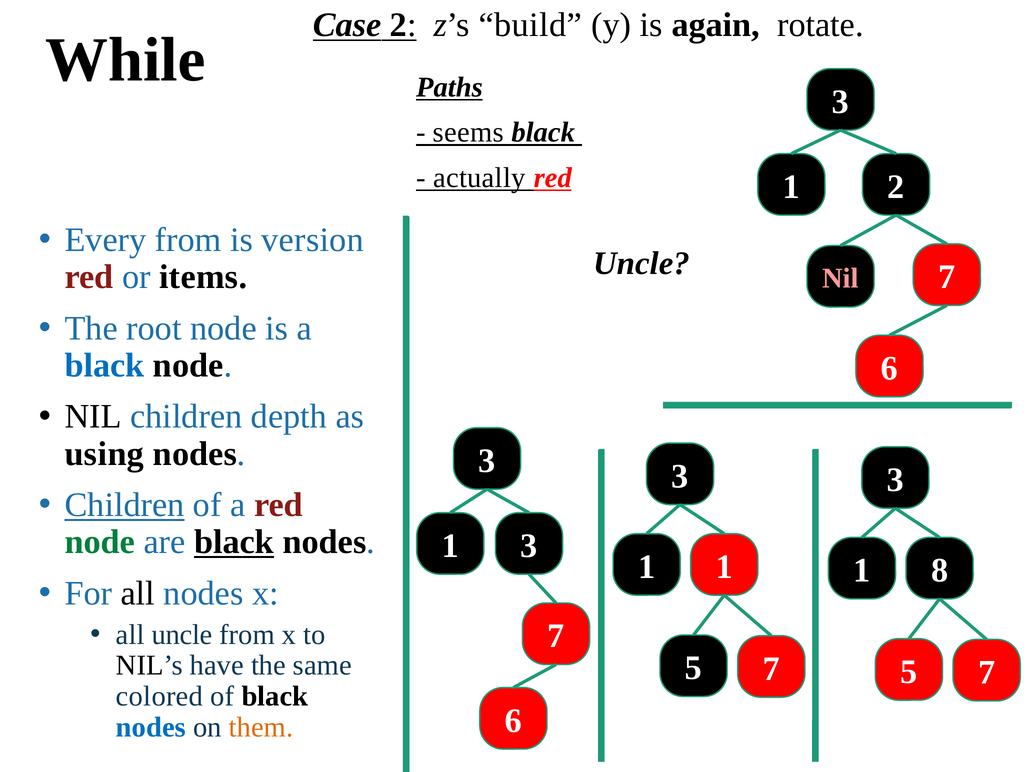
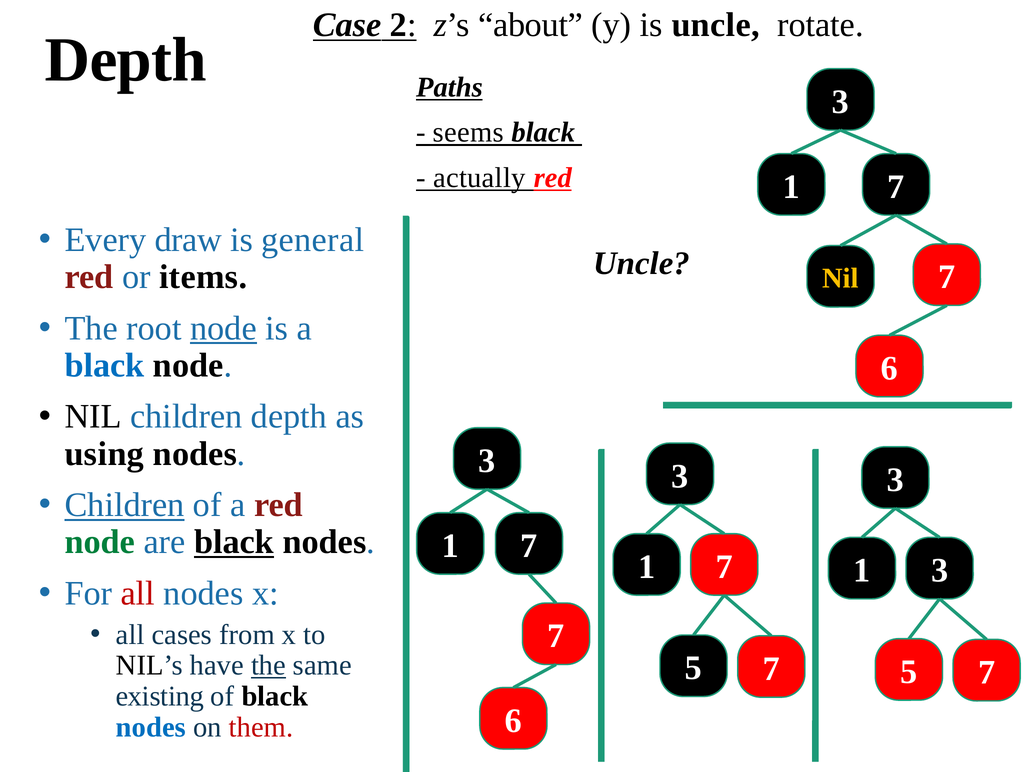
build: build -> about
is again: again -> uncle
While at (125, 60): While -> Depth
2 at (896, 187): 2 -> 7
Every from: from -> draw
version: version -> general
Nil at (840, 278) colour: pink -> yellow
node at (223, 328) underline: none -> present
3 at (529, 546): 3 -> 7
1 at (724, 567): 1 -> 7
1 8: 8 -> 3
all at (138, 593) colour: black -> red
all uncle: uncle -> cases
the at (268, 665) underline: none -> present
colored: colored -> existing
them colour: orange -> red
